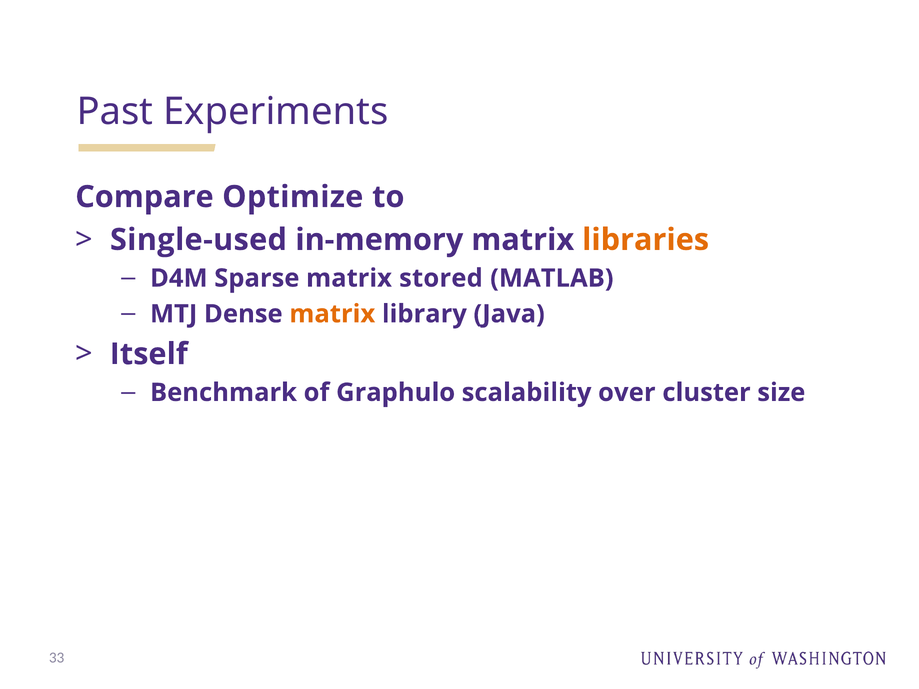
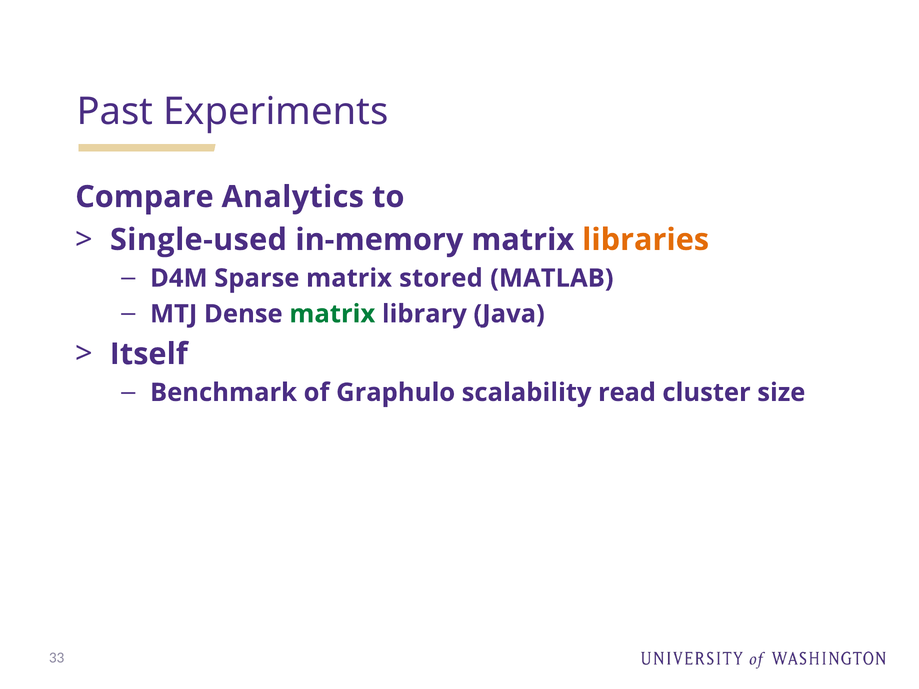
Optimize: Optimize -> Analytics
matrix at (332, 314) colour: orange -> green
over: over -> read
